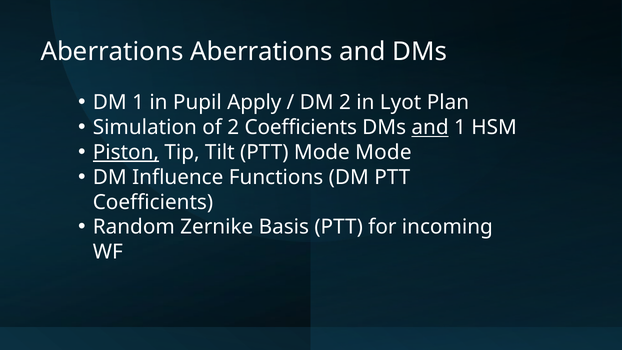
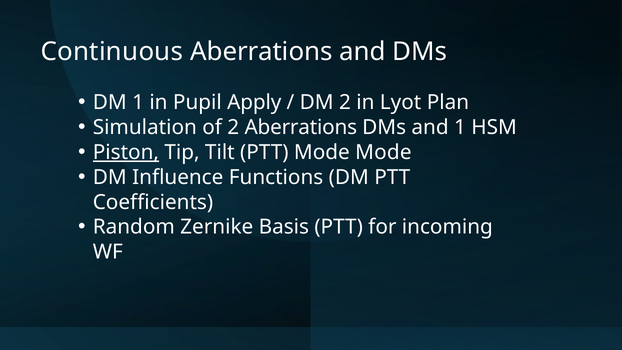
Aberrations at (112, 52): Aberrations -> Continuous
2 Coefficients: Coefficients -> Aberrations
and at (430, 127) underline: present -> none
